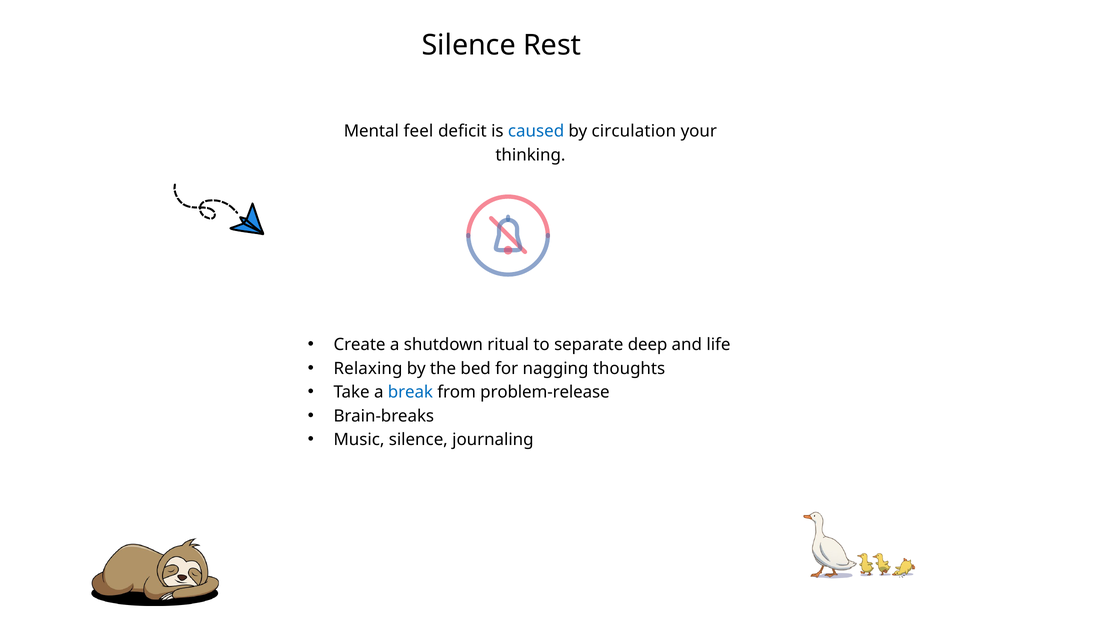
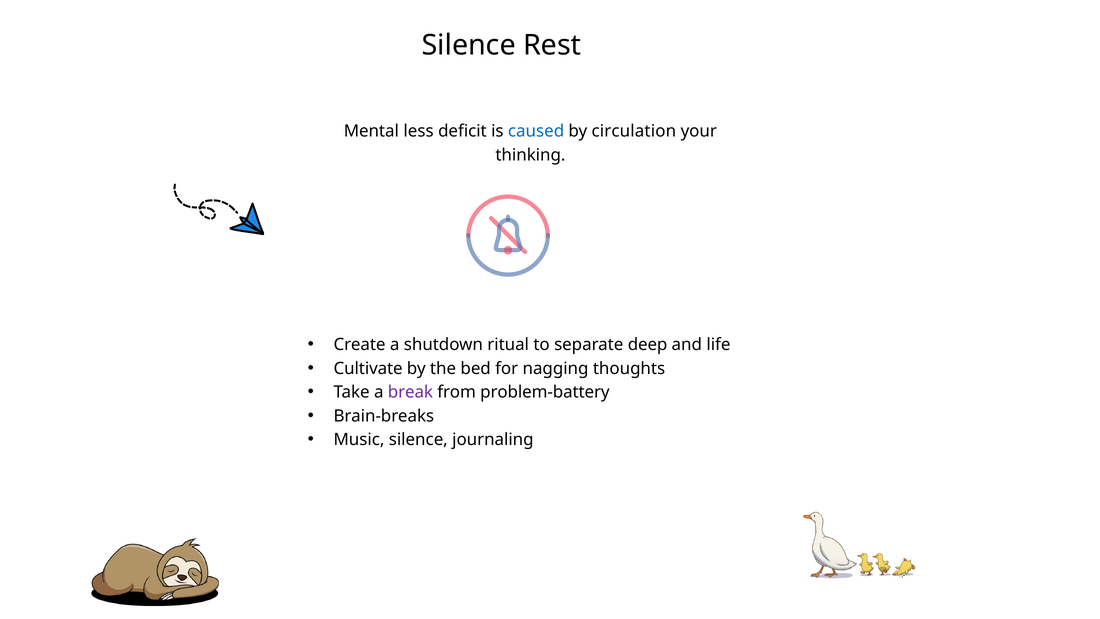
feel: feel -> less
Relaxing: Relaxing -> Cultivate
break colour: blue -> purple
problem-release: problem-release -> problem-battery
